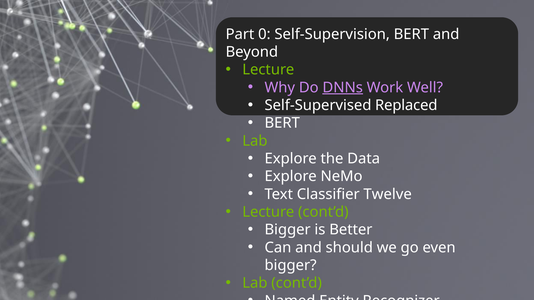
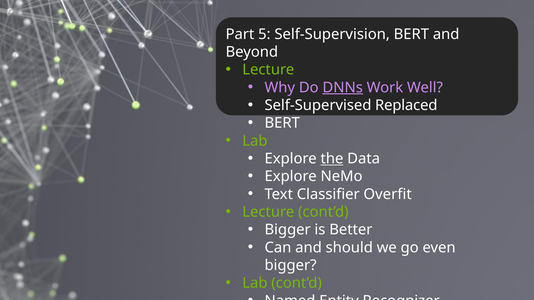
0: 0 -> 5
the underline: none -> present
Twelve: Twelve -> Overfit
